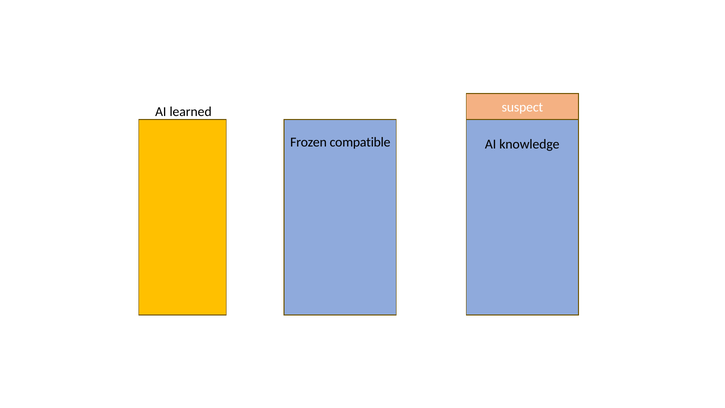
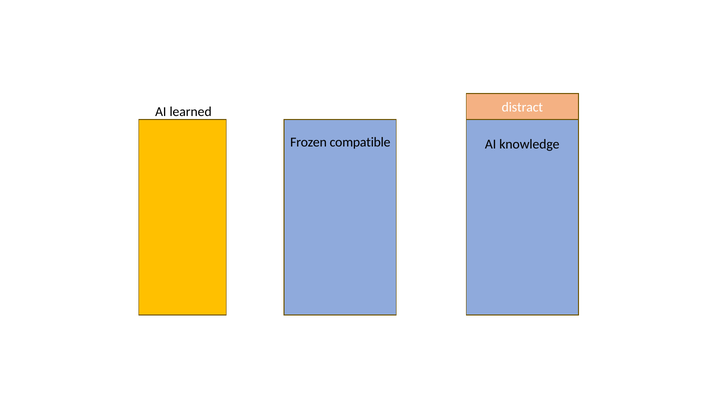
suspect: suspect -> distract
